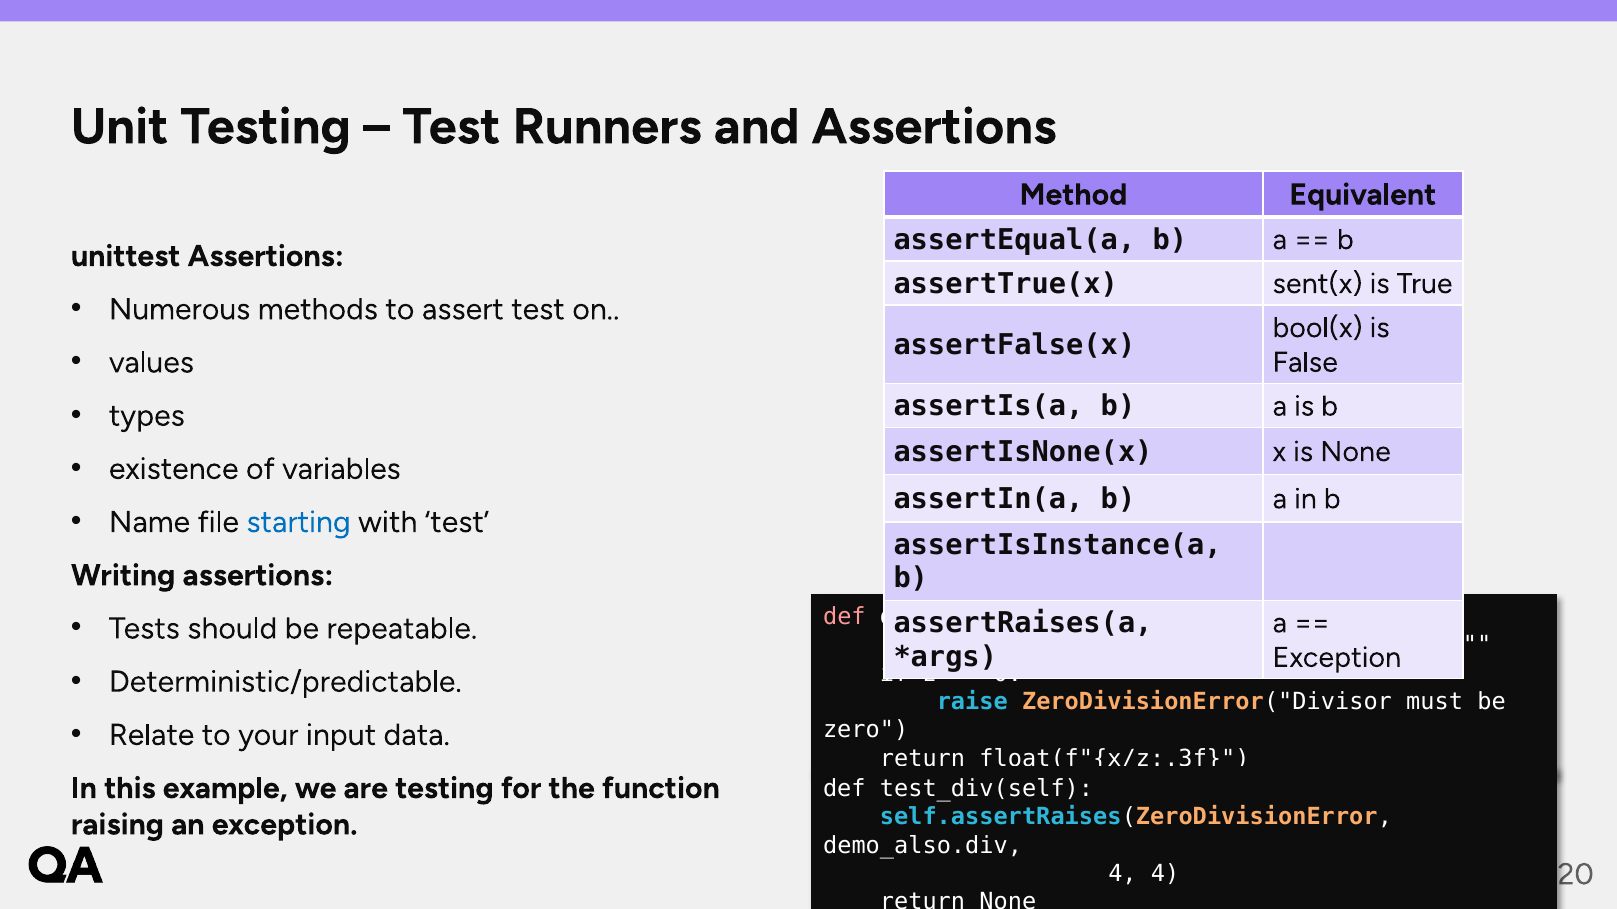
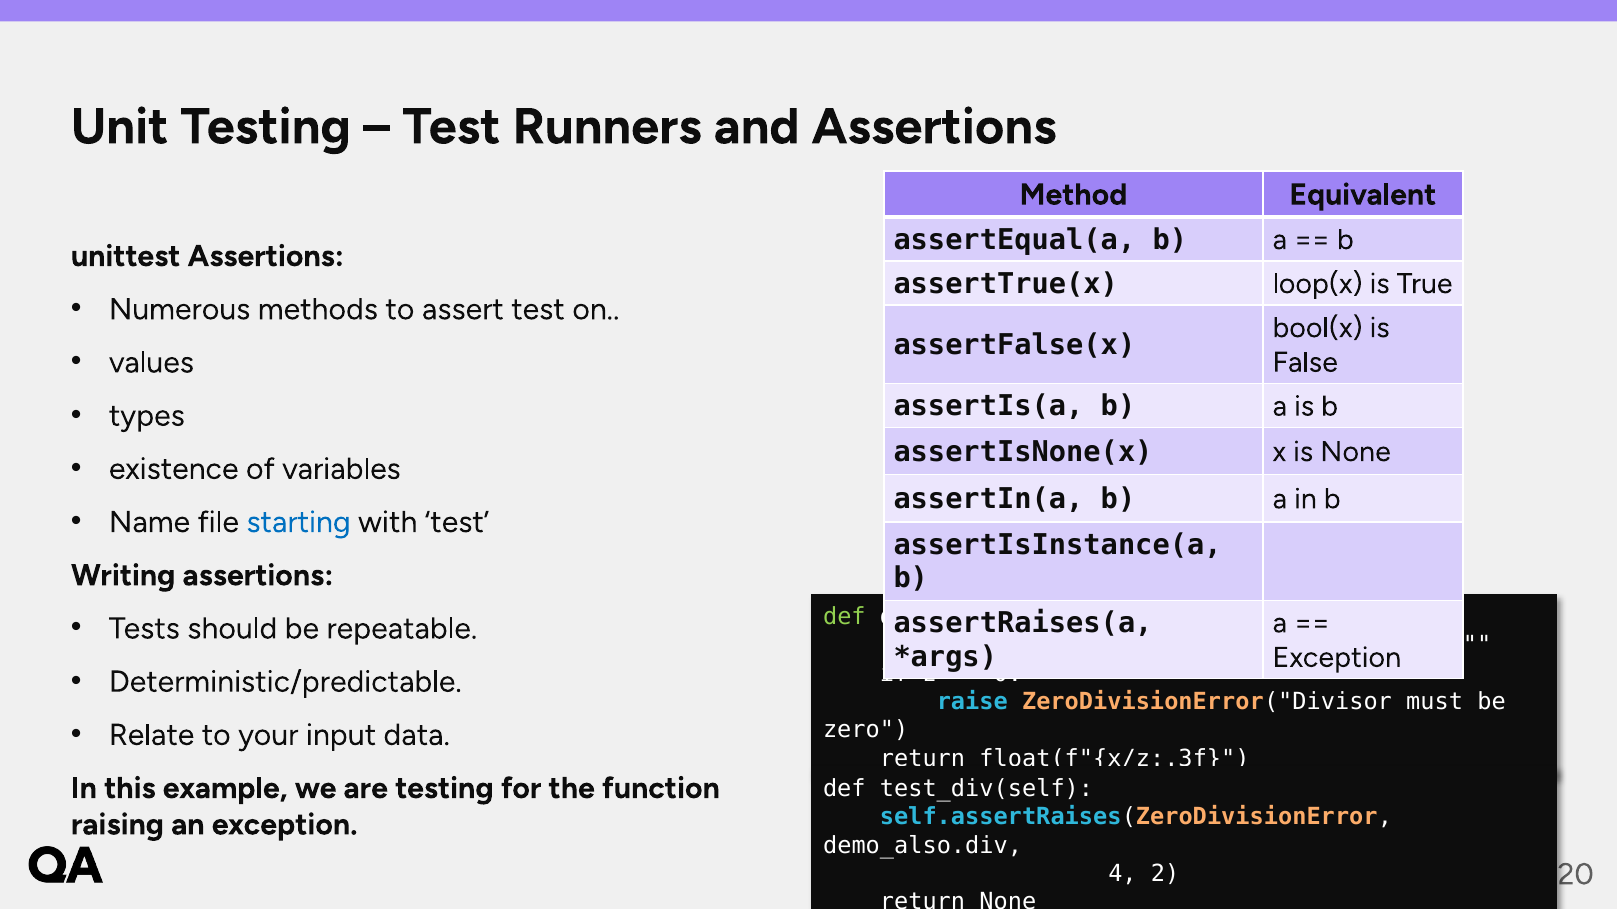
sent(x: sent(x -> loop(x
def at (844, 617) colour: pink -> light green
4 4: 4 -> 2
